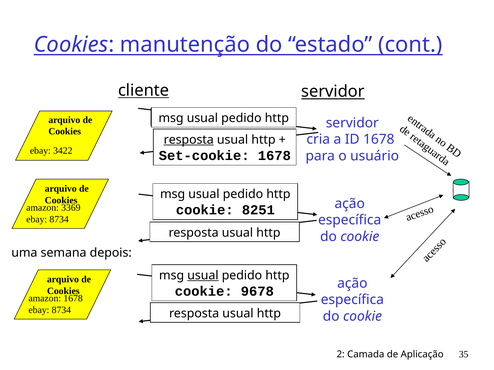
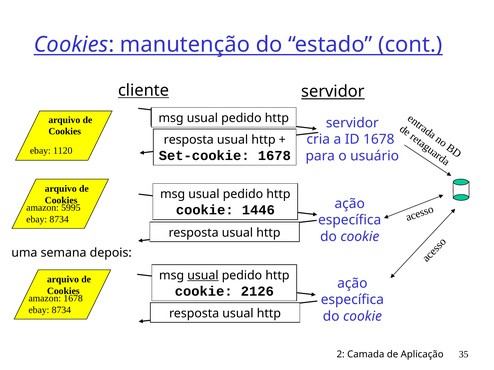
resposta at (189, 140) underline: present -> none
3422: 3422 -> 1120
3369: 3369 -> 5995
8251: 8251 -> 1446
9678: 9678 -> 2126
